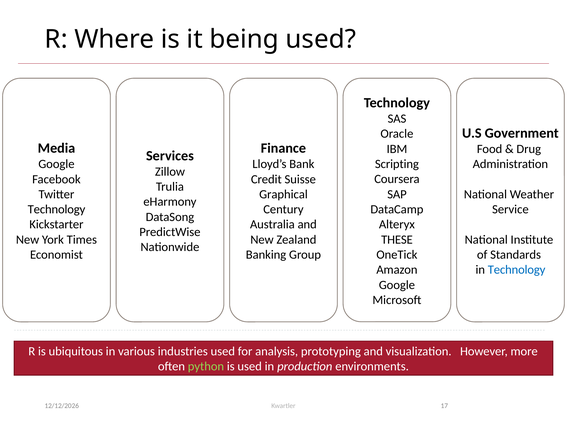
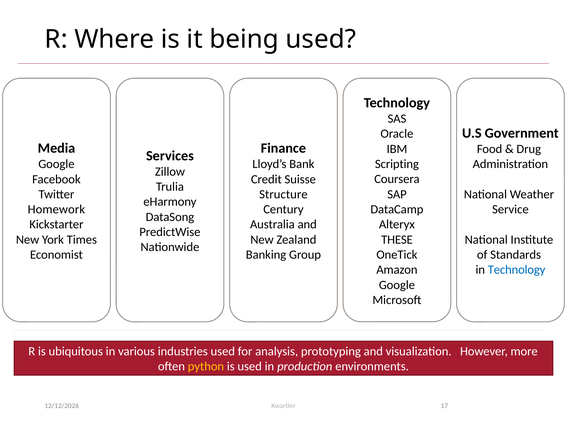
Graphical: Graphical -> Structure
Technology at (57, 210): Technology -> Homework
python colour: light green -> yellow
